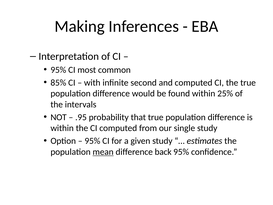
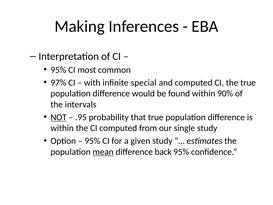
85%: 85% -> 97%
second: second -> special
25%: 25% -> 90%
NOT underline: none -> present
